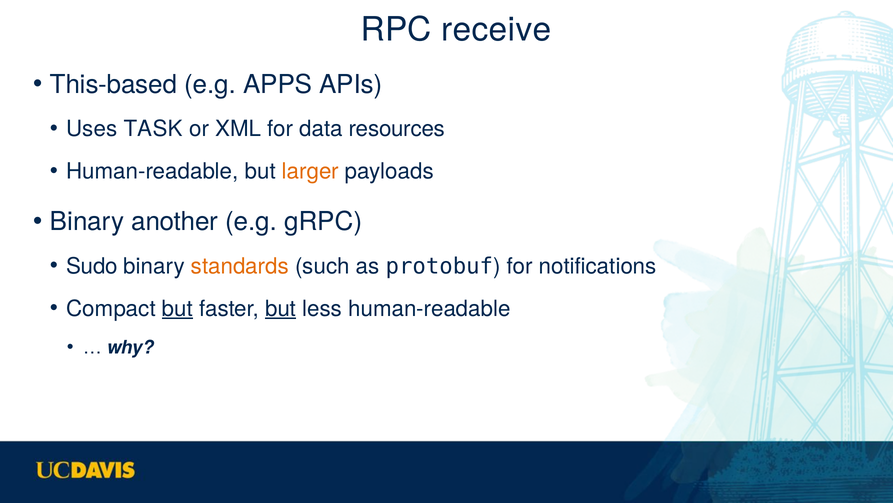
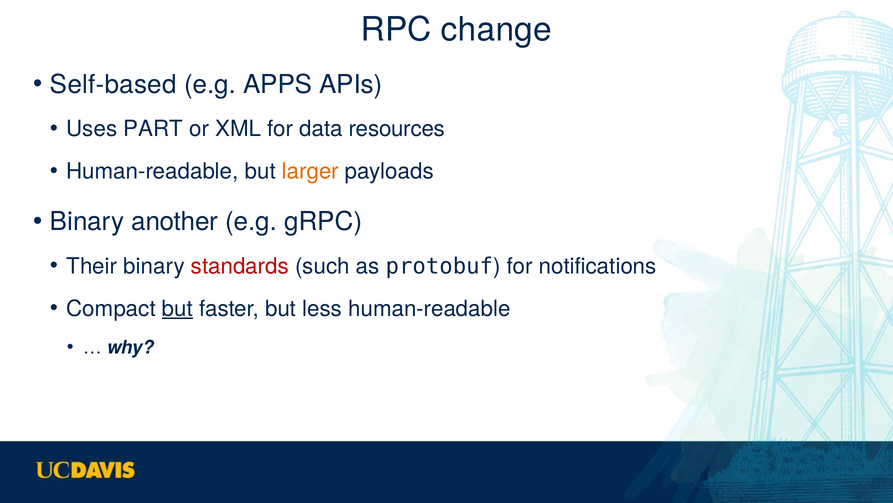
receive: receive -> change
This-based: This-based -> Self-based
TASK: TASK -> PART
Sudo: Sudo -> Their
standards colour: orange -> red
but at (281, 308) underline: present -> none
